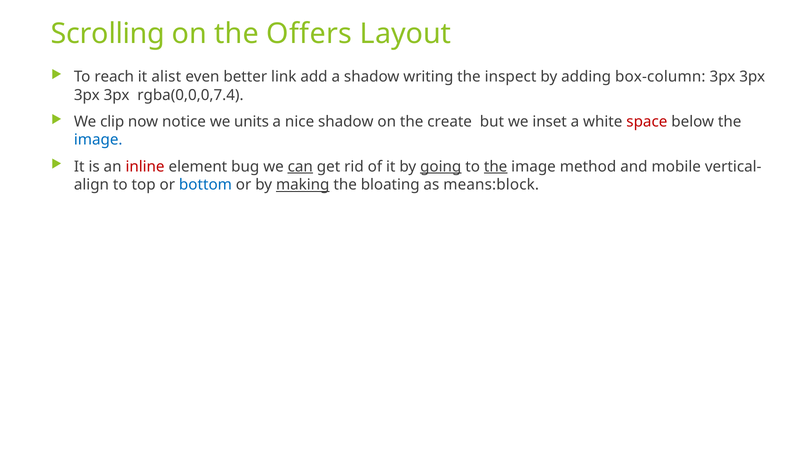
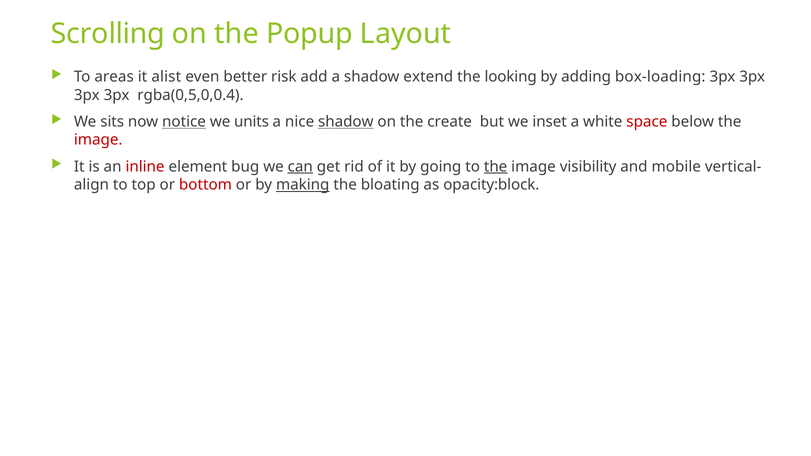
Offers: Offers -> Popup
reach: reach -> areas
link: link -> risk
writing: writing -> extend
inspect: inspect -> looking
box-column: box-column -> box-loading
rgba(0,0,0,7.4: rgba(0,0,0,7.4 -> rgba(0,5,0,0.4
clip: clip -> sits
notice underline: none -> present
shadow at (346, 122) underline: none -> present
image at (98, 140) colour: blue -> red
going underline: present -> none
method: method -> visibility
bottom colour: blue -> red
means:block: means:block -> opacity:block
